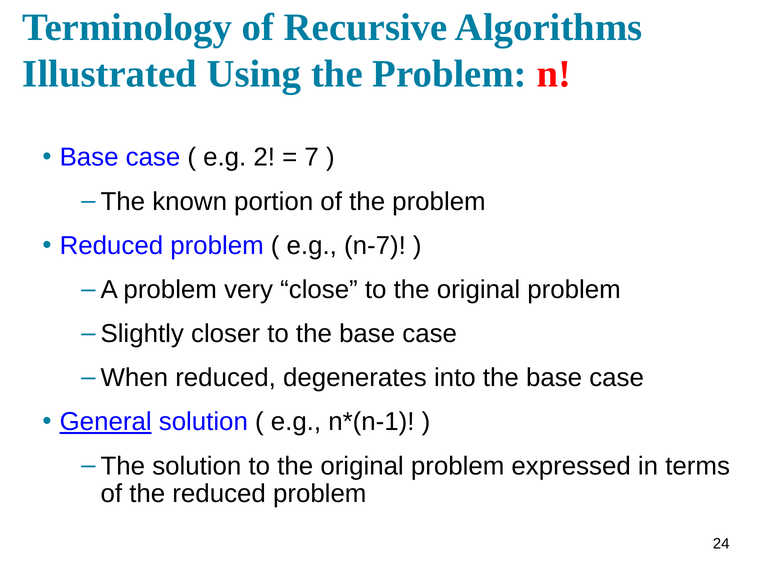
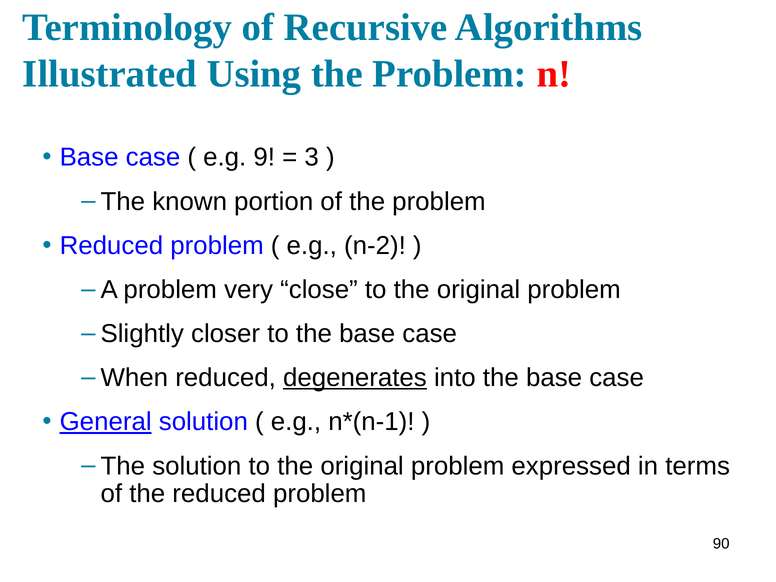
2: 2 -> 9
7: 7 -> 3
n-7: n-7 -> n-2
degenerates underline: none -> present
24: 24 -> 90
